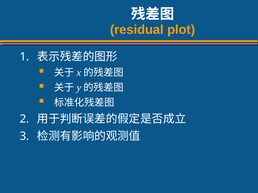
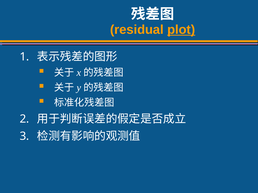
plot underline: none -> present
